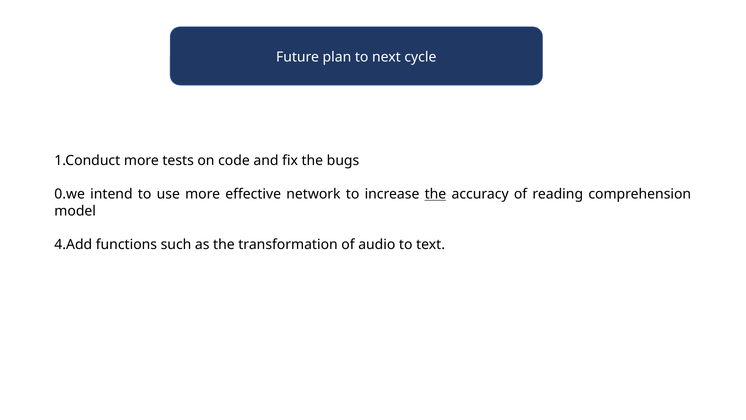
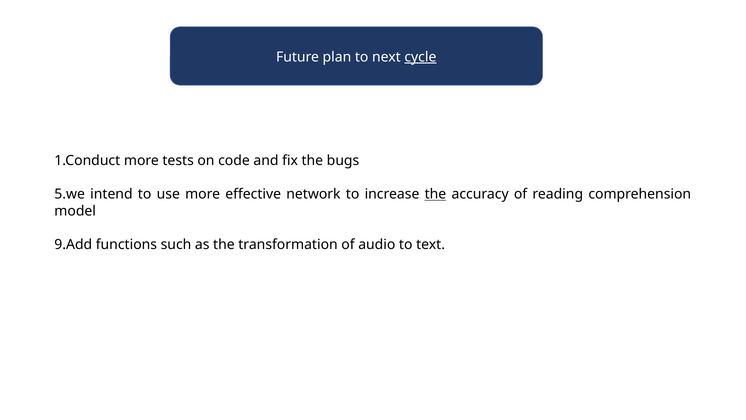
cycle underline: none -> present
0.we: 0.we -> 5.we
4.Add: 4.Add -> 9.Add
